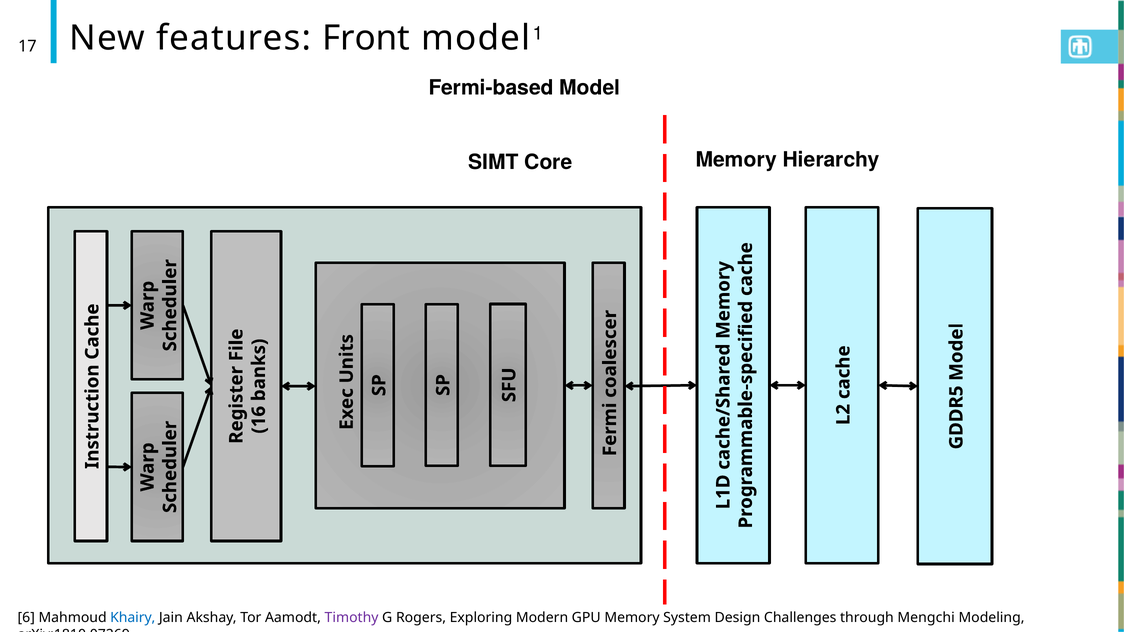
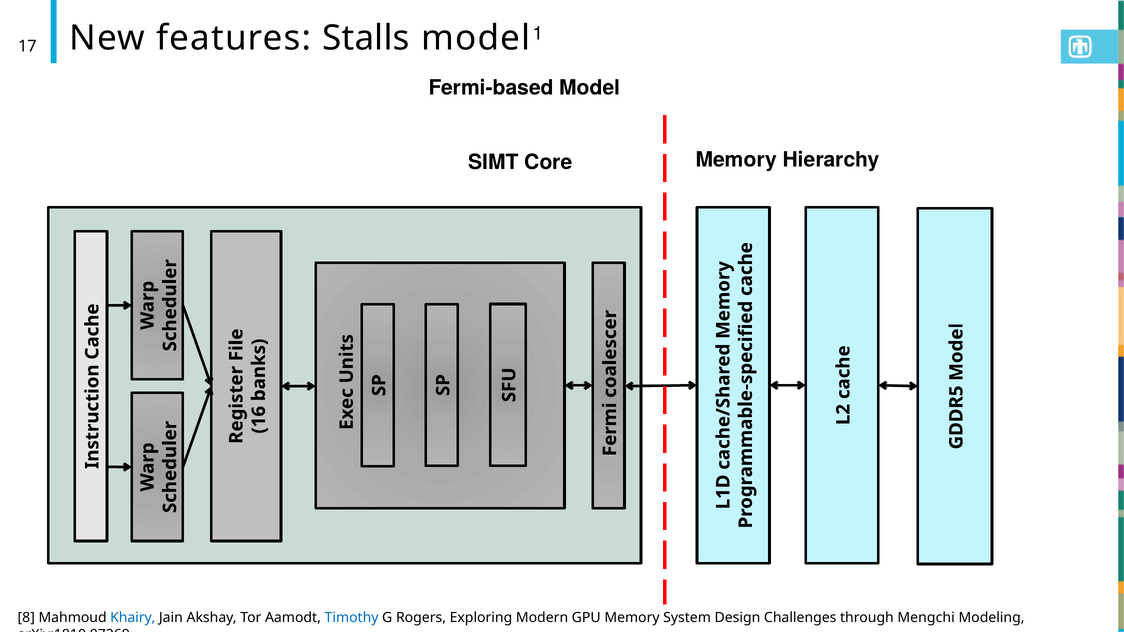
Front: Front -> Stalls
6 at (26, 618): 6 -> 8
Timothy colour: purple -> blue
